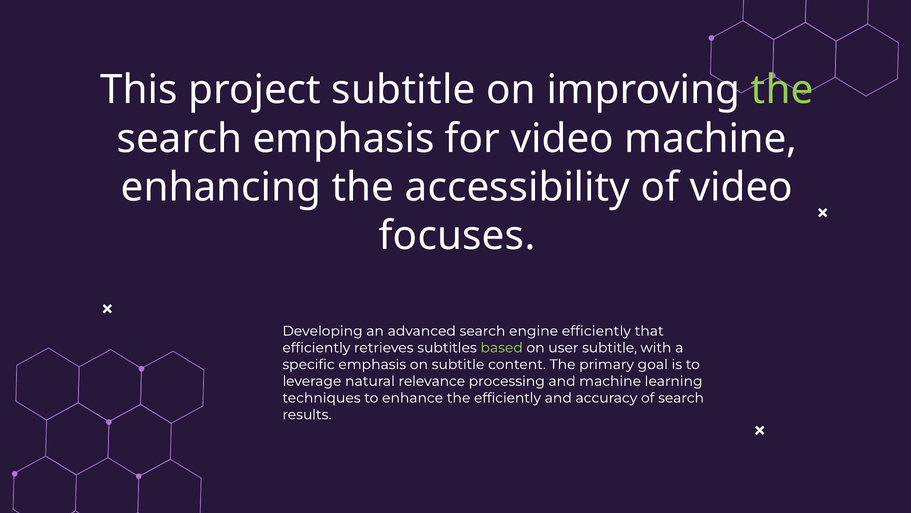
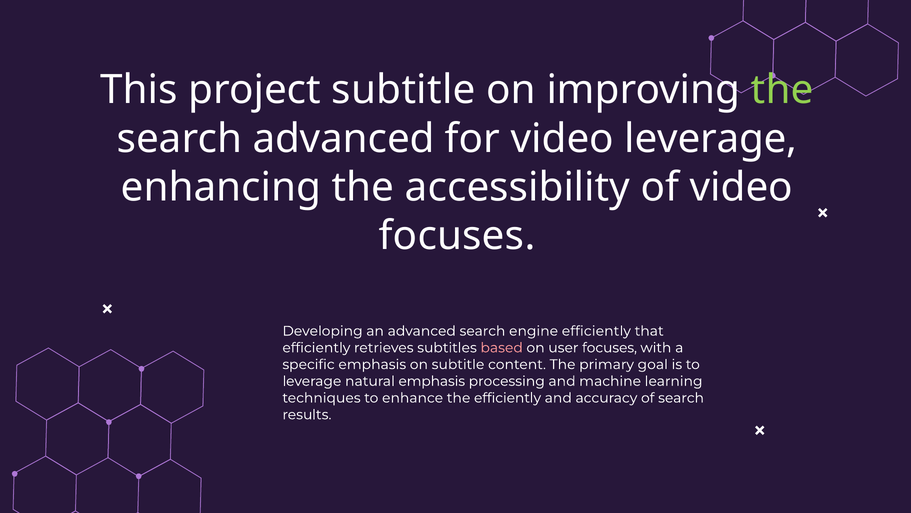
search emphasis: emphasis -> advanced
video machine: machine -> leverage
based colour: light green -> pink
user subtitle: subtitle -> focuses
natural relevance: relevance -> emphasis
